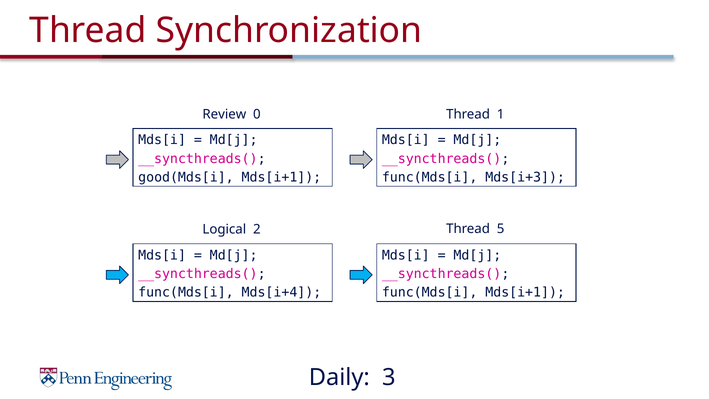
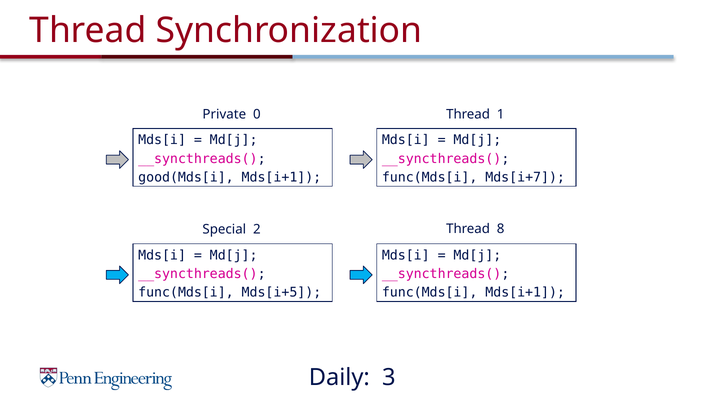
Review: Review -> Private
Mds[i+3: Mds[i+3 -> Mds[i+7
Logical: Logical -> Special
5: 5 -> 8
Mds[i+4: Mds[i+4 -> Mds[i+5
